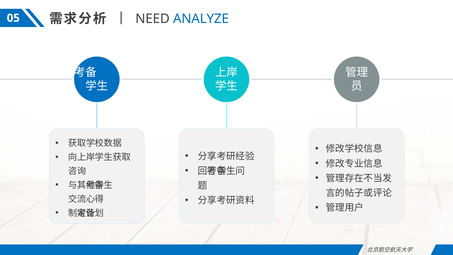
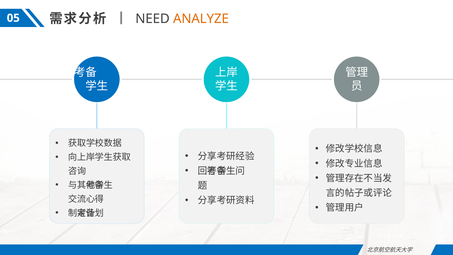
ANALYZE colour: blue -> orange
